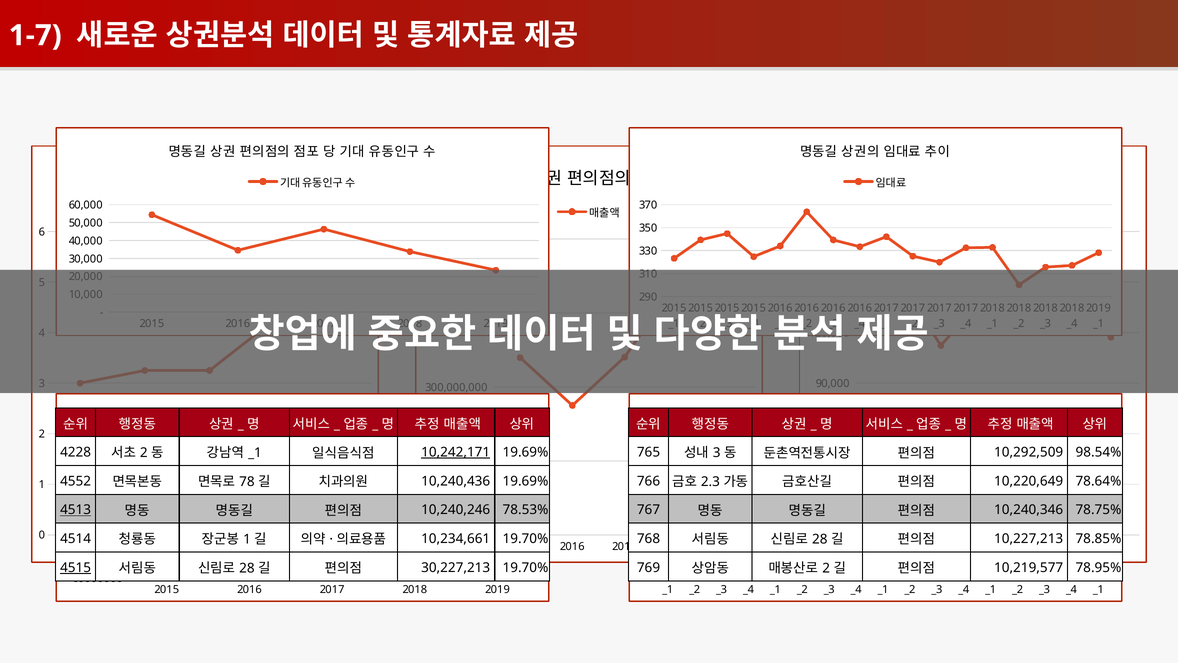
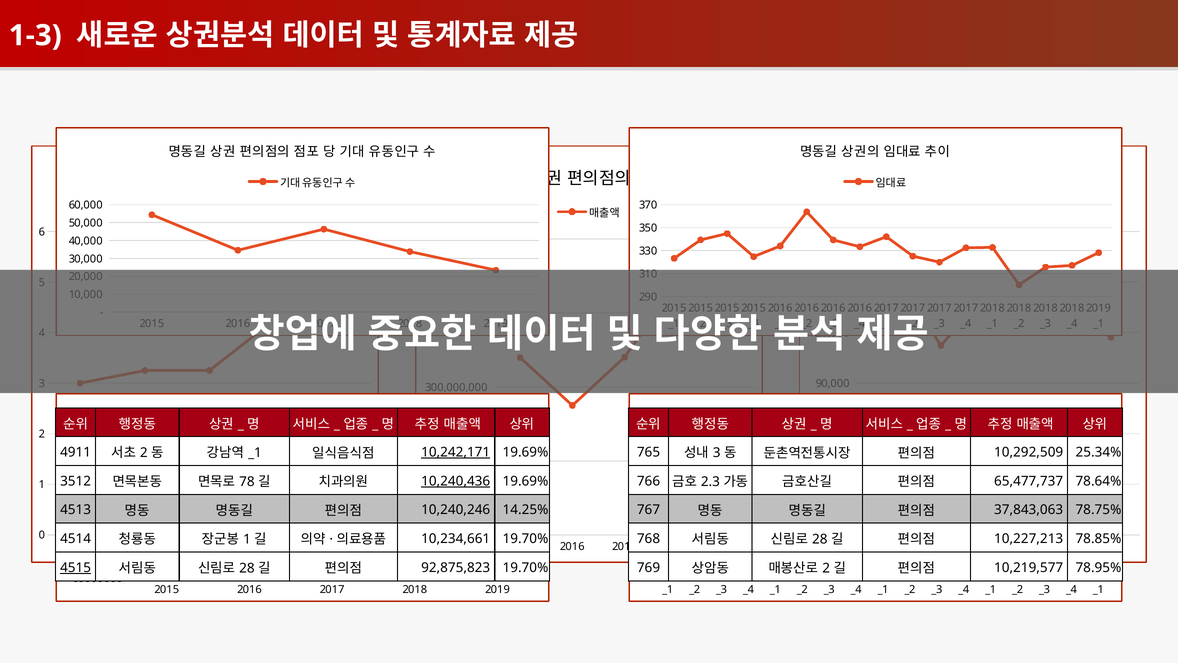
1-7: 1-7 -> 1-3
4228: 4228 -> 4911
98.54%: 98.54% -> 25.34%
4552: 4552 -> 3512
10,240,436 underline: none -> present
10,220,649: 10,220,649 -> 65,477,737
4513 underline: present -> none
78.53%: 78.53% -> 14.25%
10,240,346: 10,240,346 -> 37,843,063
30,227,213: 30,227,213 -> 92,875,823
